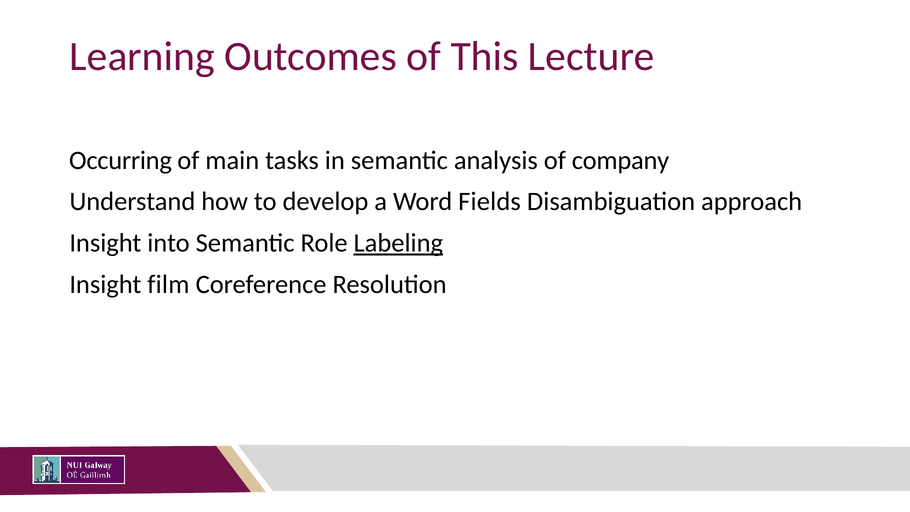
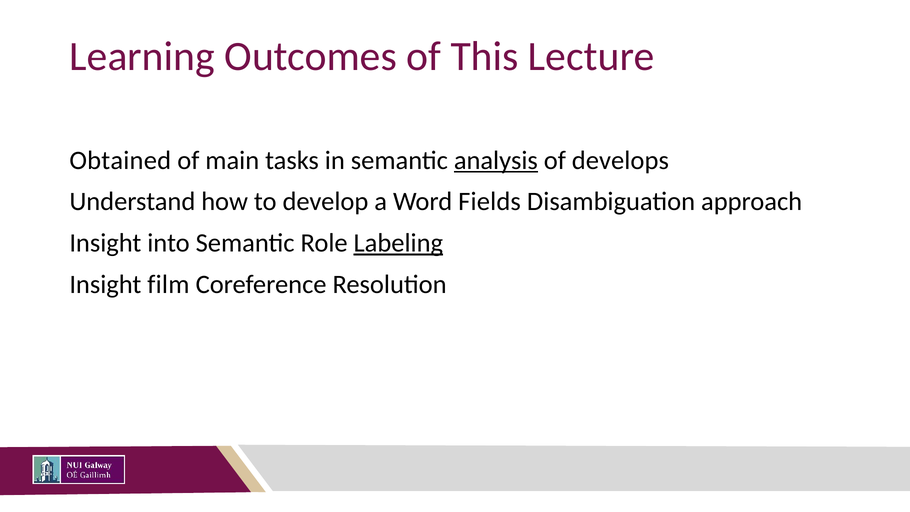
Occurring: Occurring -> Obtained
analysis underline: none -> present
company: company -> develops
